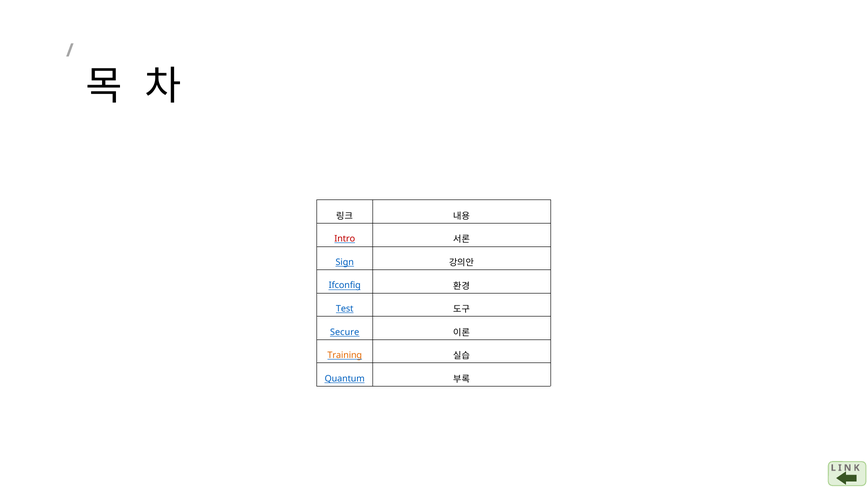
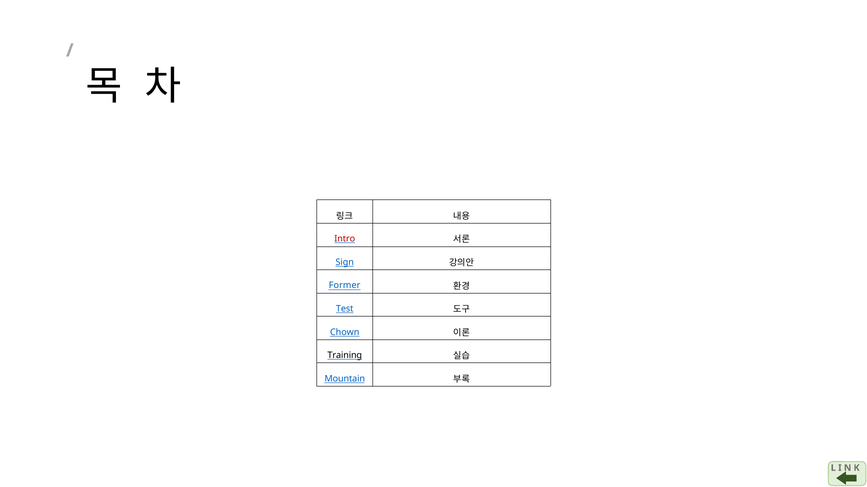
Ifconfig: Ifconfig -> Former
Secure: Secure -> Chown
Training colour: orange -> black
Quantum: Quantum -> Mountain
